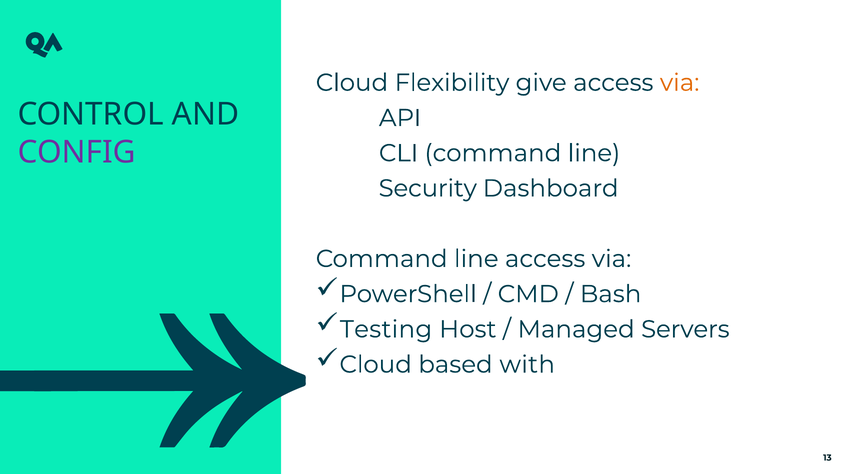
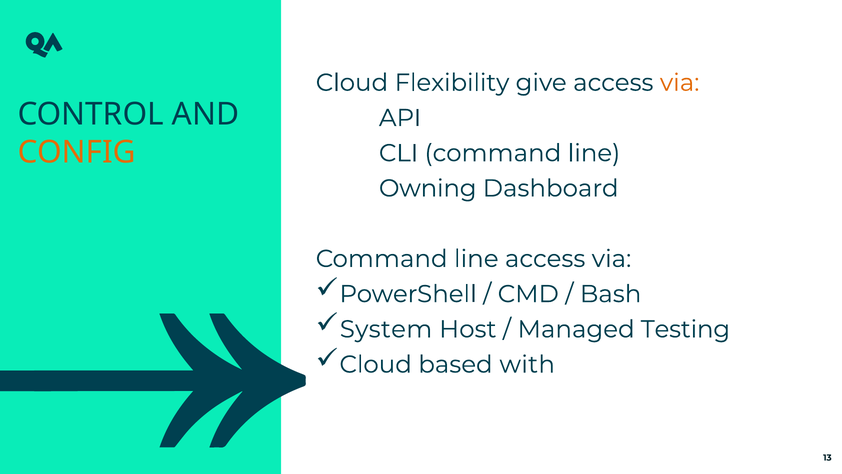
CONFIG colour: purple -> orange
Security: Security -> Owning
Testing: Testing -> System
Servers: Servers -> Testing
